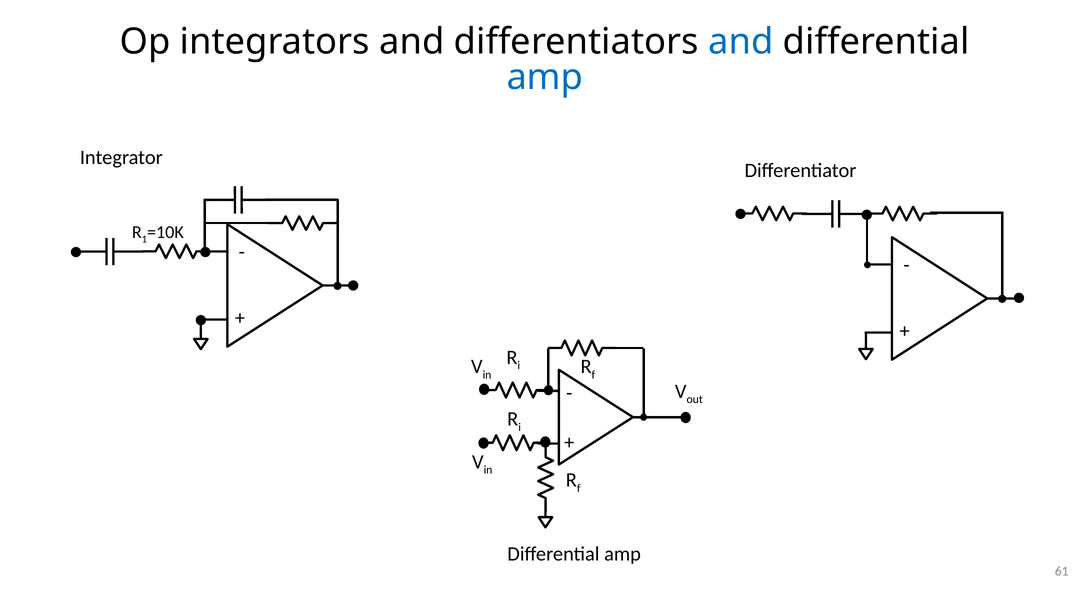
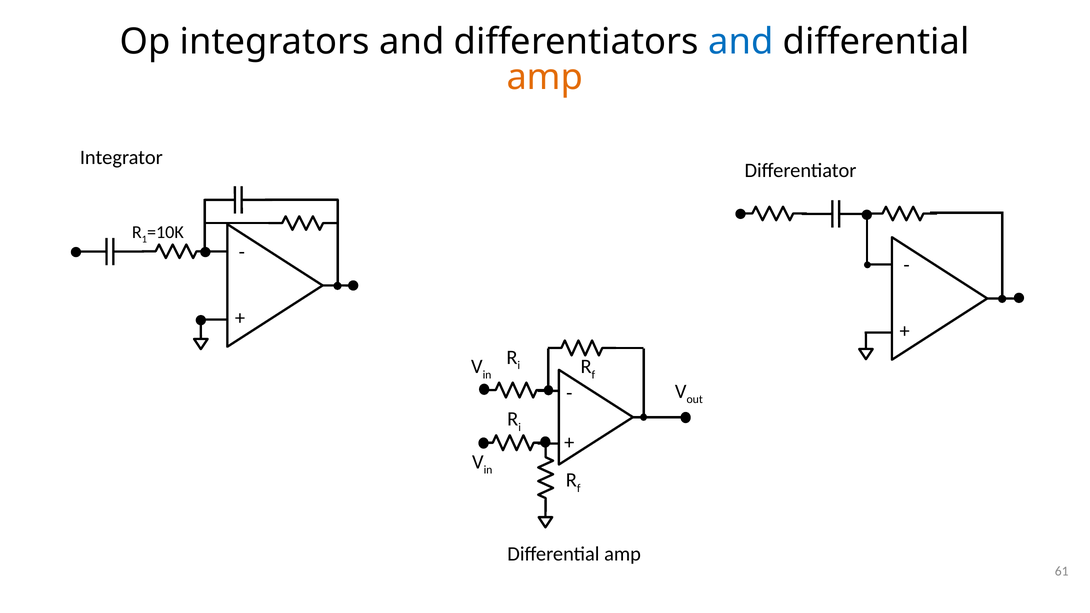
amp at (545, 77) colour: blue -> orange
